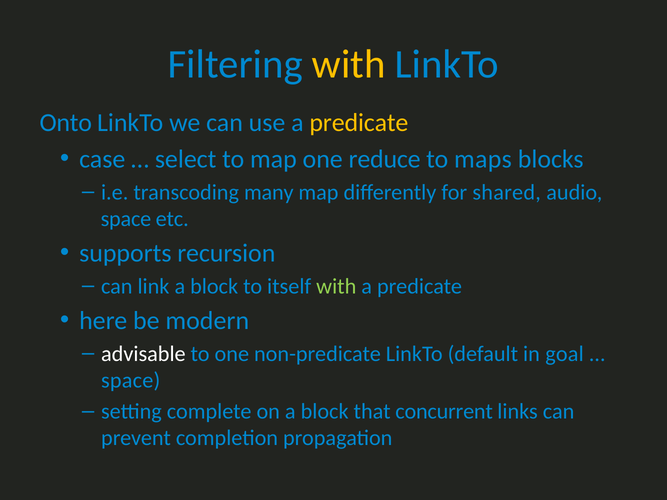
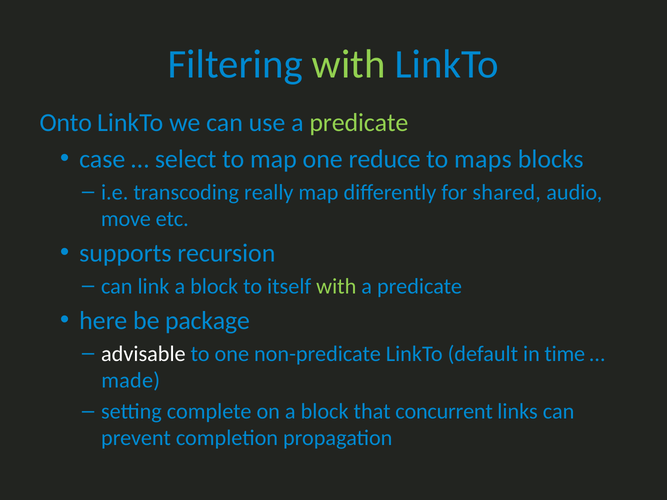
with at (349, 65) colour: yellow -> light green
predicate at (359, 123) colour: yellow -> light green
many: many -> really
space at (126, 219): space -> move
modern: modern -> package
goal: goal -> time
space at (131, 381): space -> made
